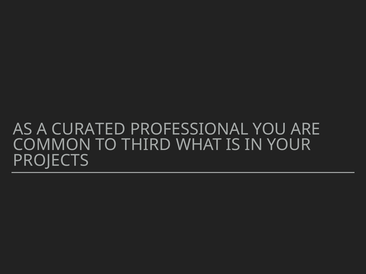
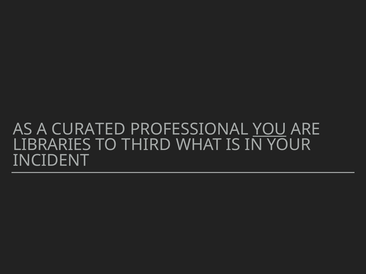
YOU underline: none -> present
COMMON: COMMON -> LIBRARIES
PROJECTS: PROJECTS -> INCIDENT
